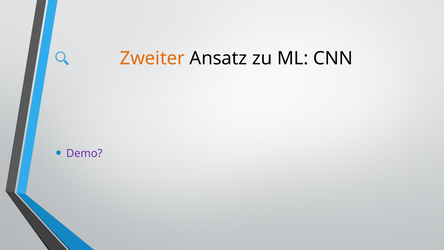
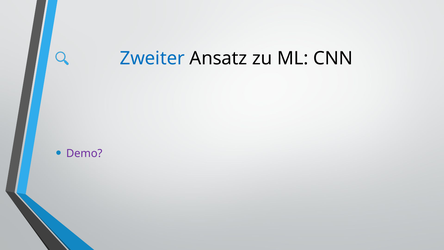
Zweiter colour: orange -> blue
